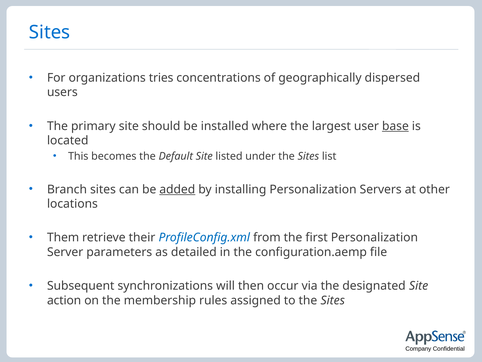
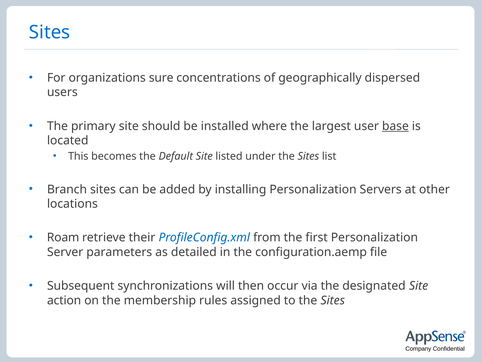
tries: tries -> sure
added underline: present -> none
Them: Them -> Roam
